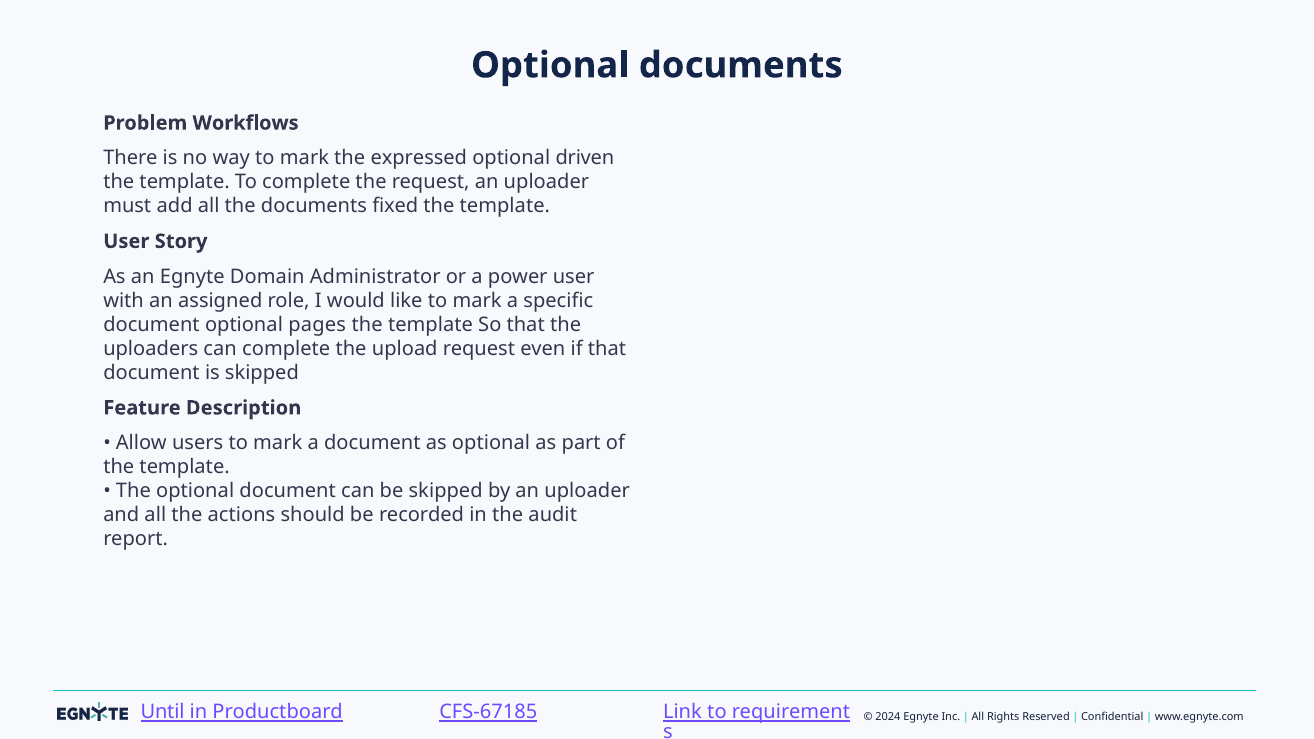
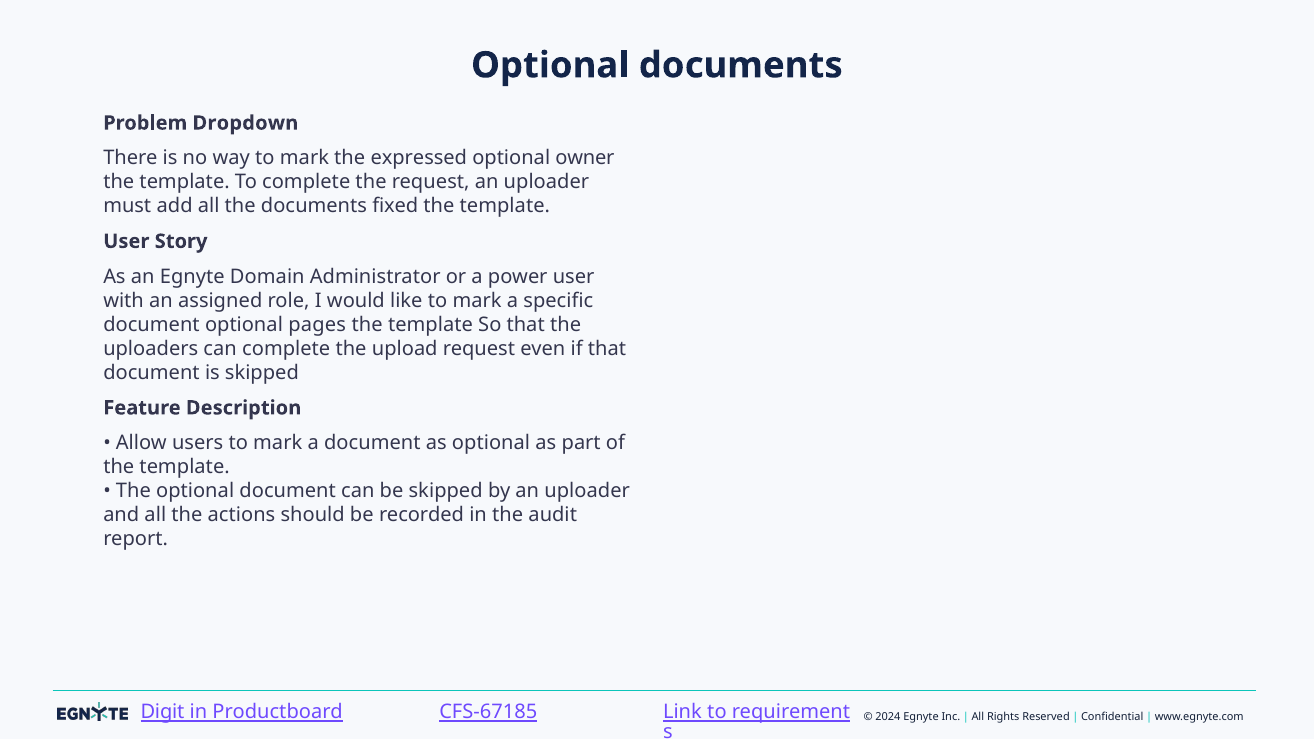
Workflows: Workflows -> Dropdown
driven: driven -> owner
Until: Until -> Digit
